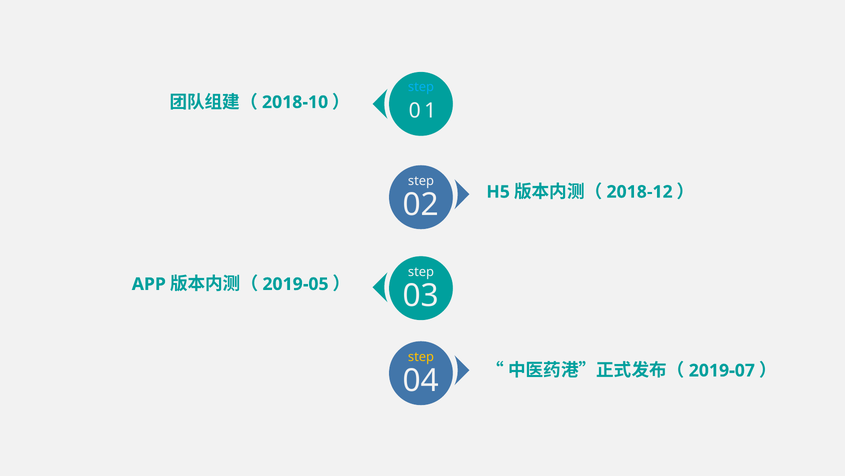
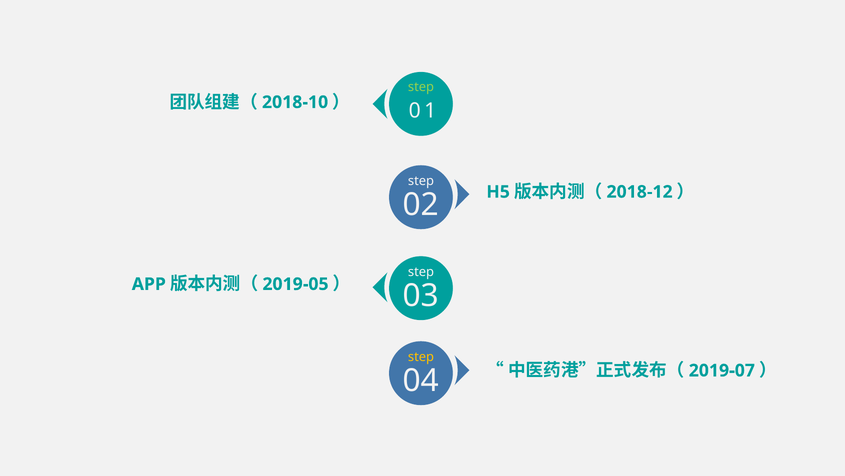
step at (421, 87) colour: light blue -> light green
